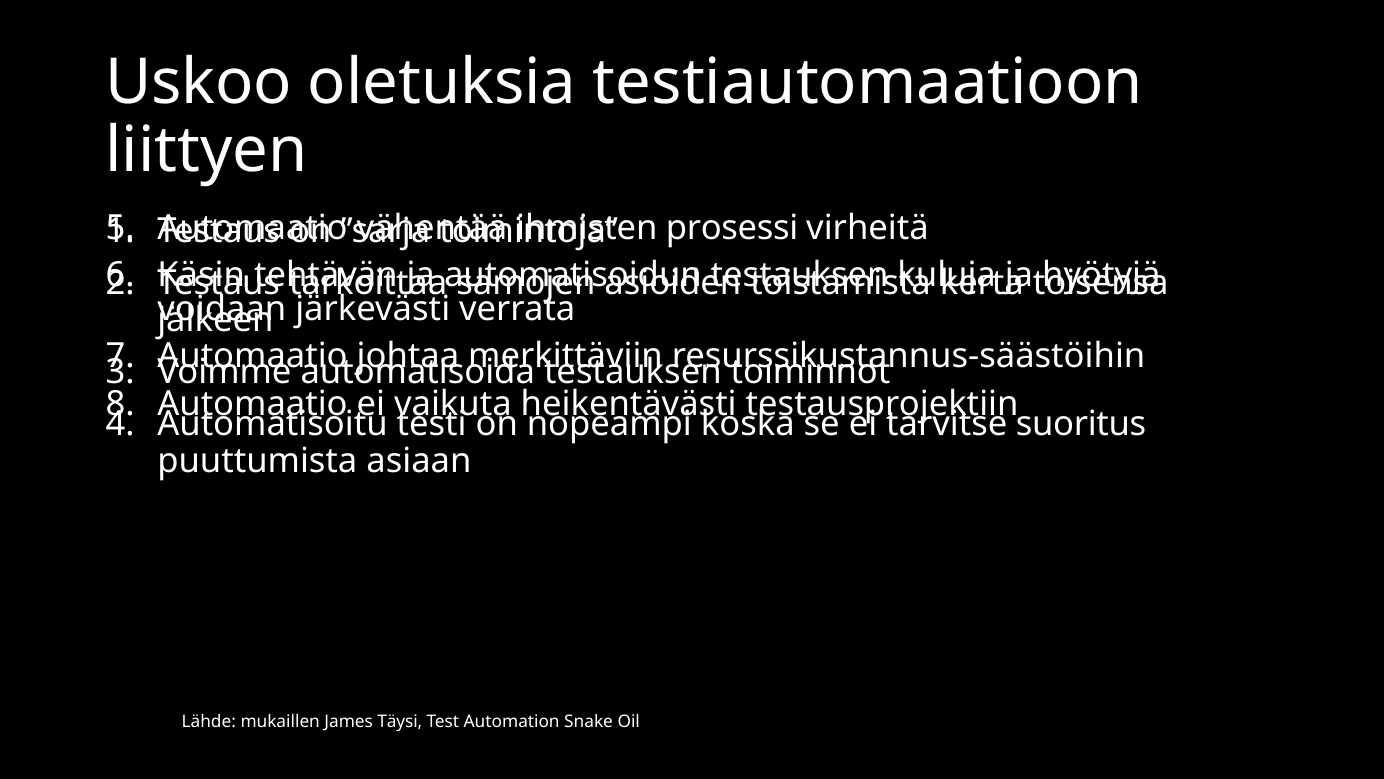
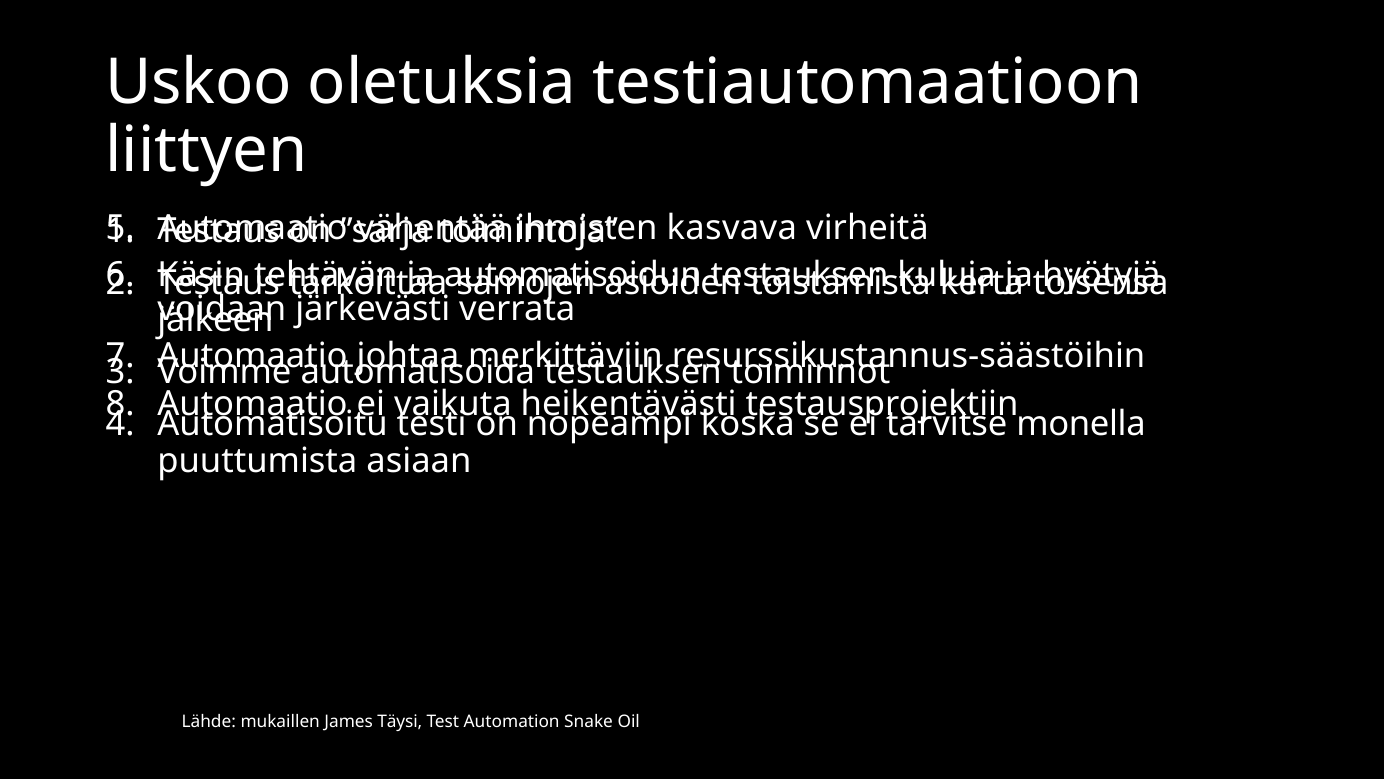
prosessi: prosessi -> kasvava
suoritus: suoritus -> monella
